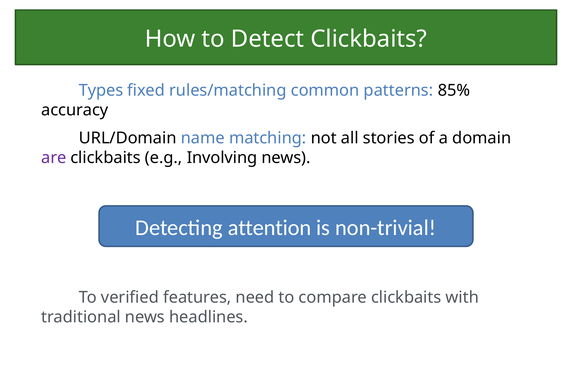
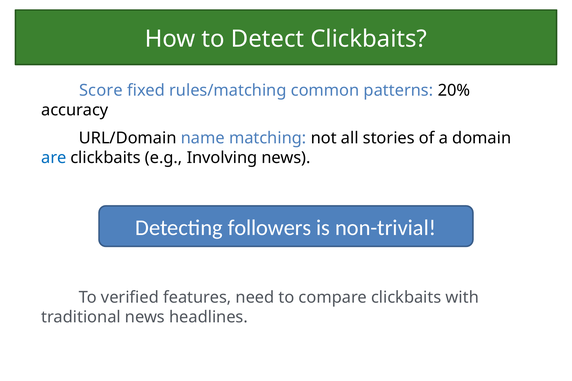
Types: Types -> Score
85%: 85% -> 20%
are colour: purple -> blue
attention: attention -> followers
